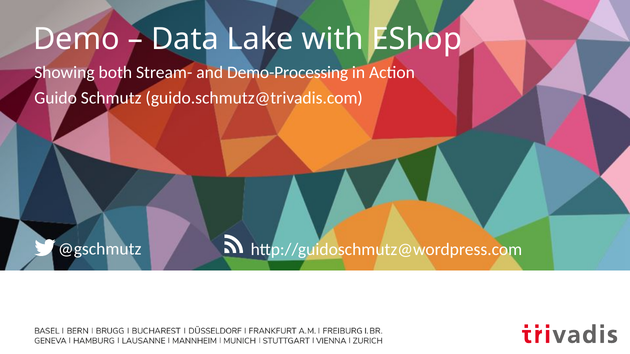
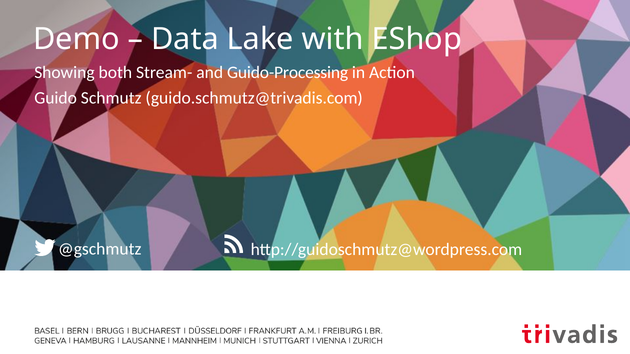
Demo-Processing: Demo-Processing -> Guido-Processing
